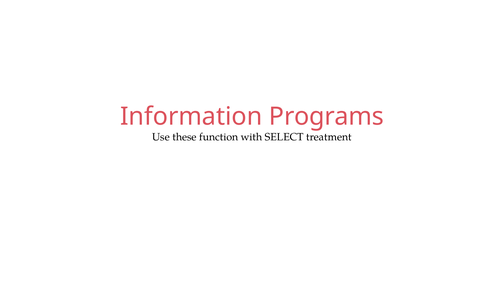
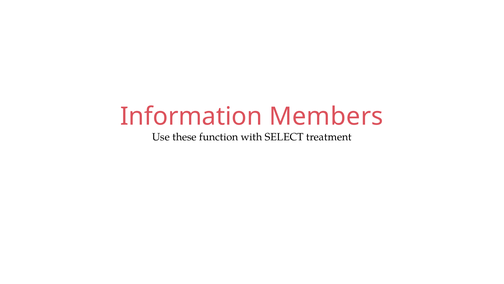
Programs: Programs -> Members
